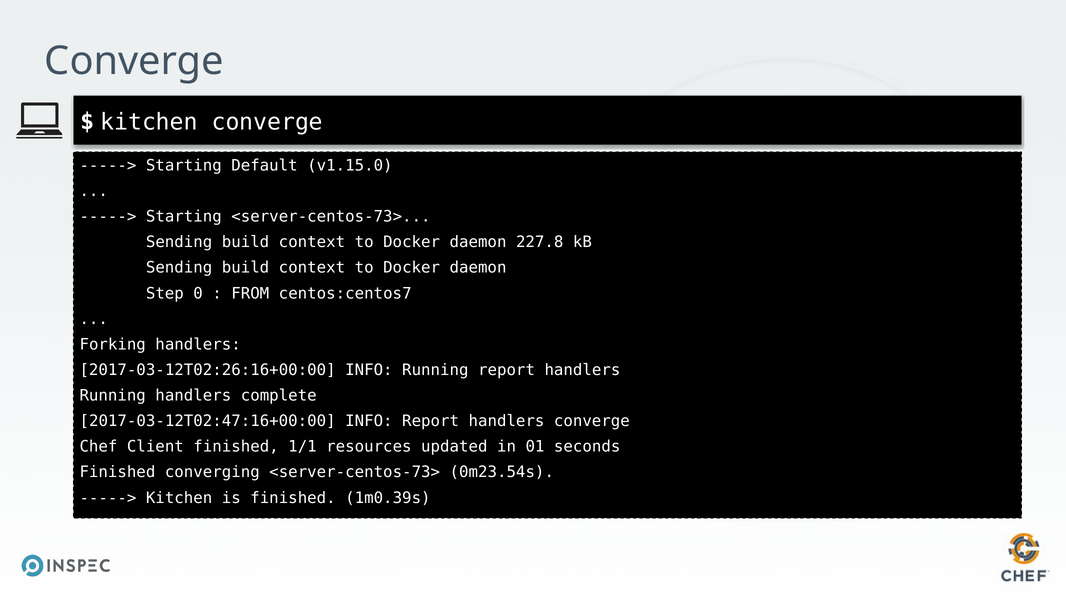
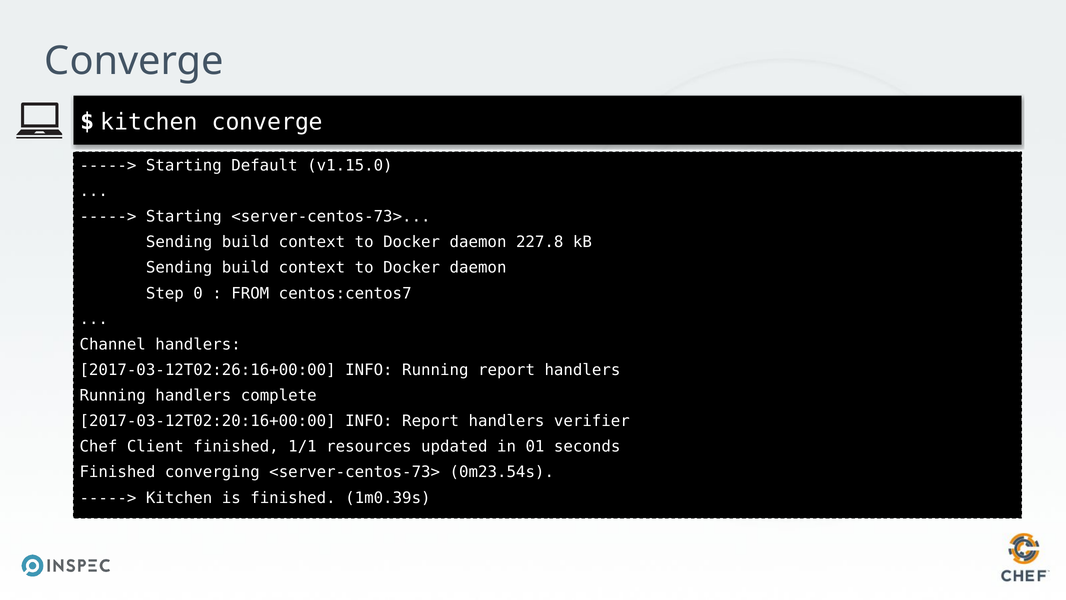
Forking: Forking -> Channel
2017-03-12T02:47:16+00:00: 2017-03-12T02:47:16+00:00 -> 2017-03-12T02:20:16+00:00
handlers converge: converge -> verifier
